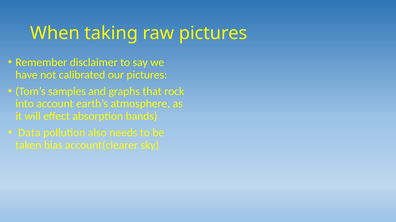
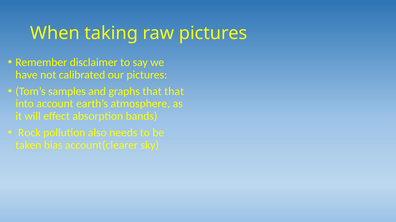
that rock: rock -> that
Data: Data -> Rock
